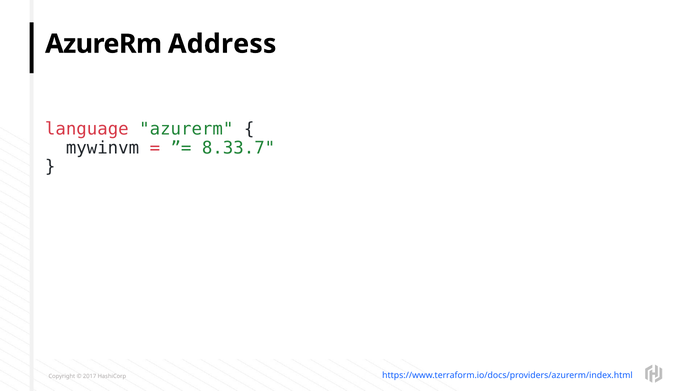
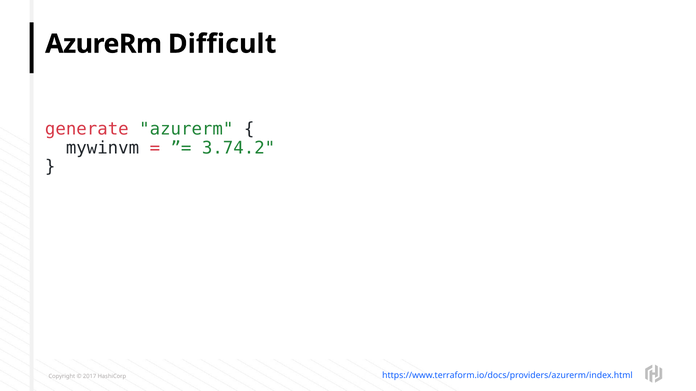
Address: Address -> Difficult
language: language -> generate
8.33.7: 8.33.7 -> 3.74.2
